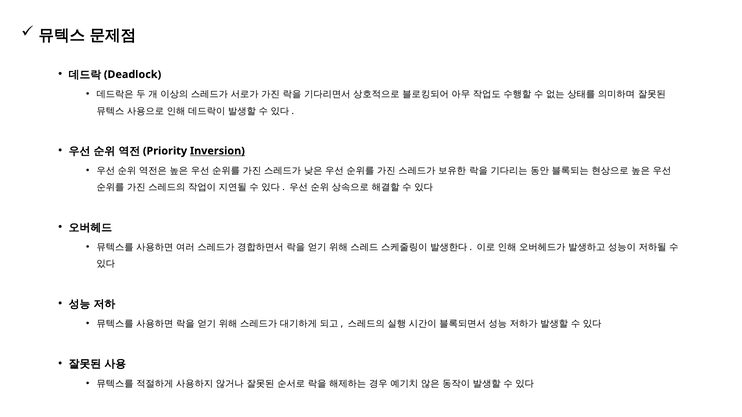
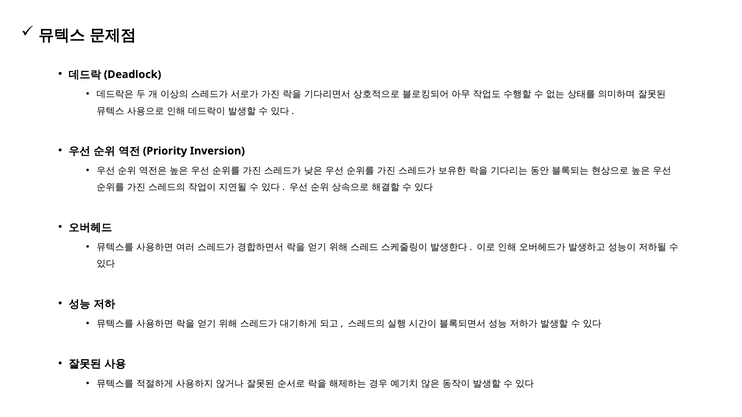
Inversion underline: present -> none
